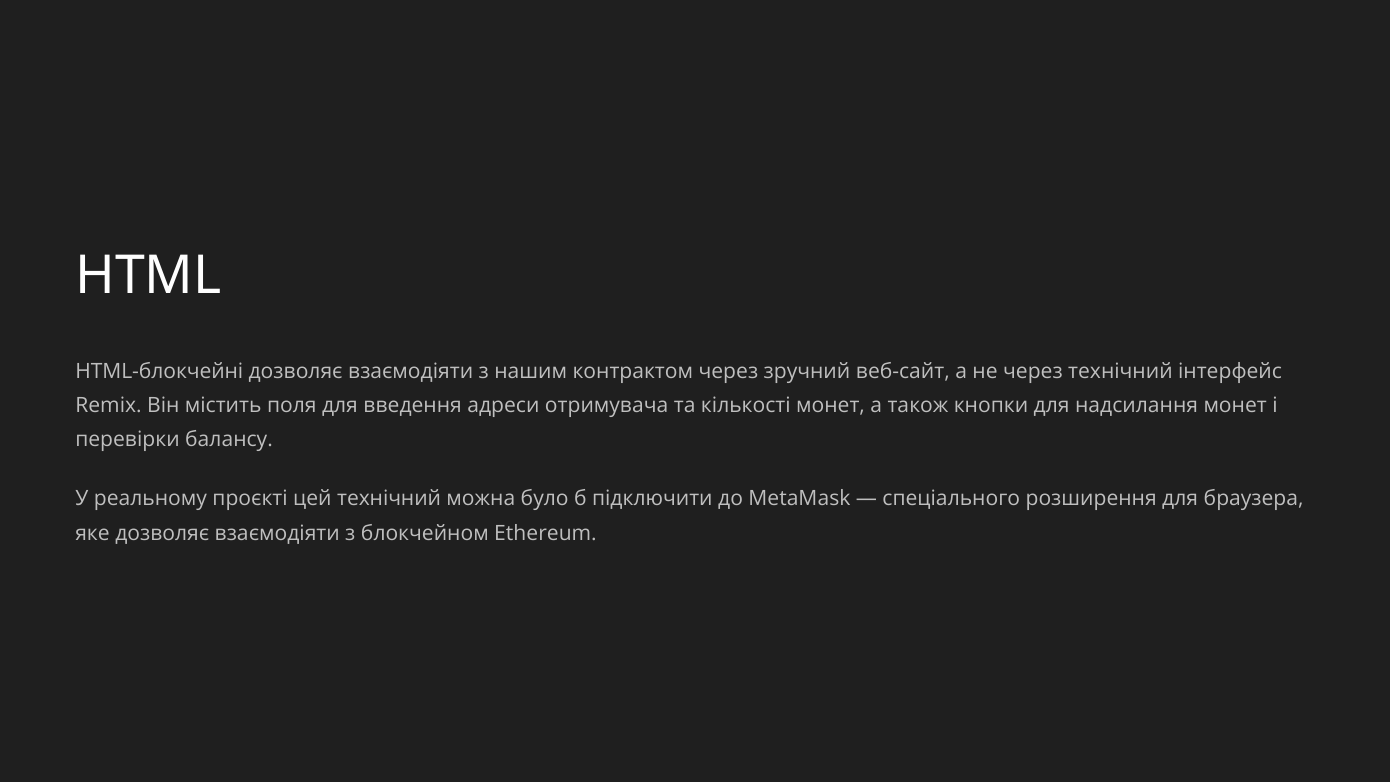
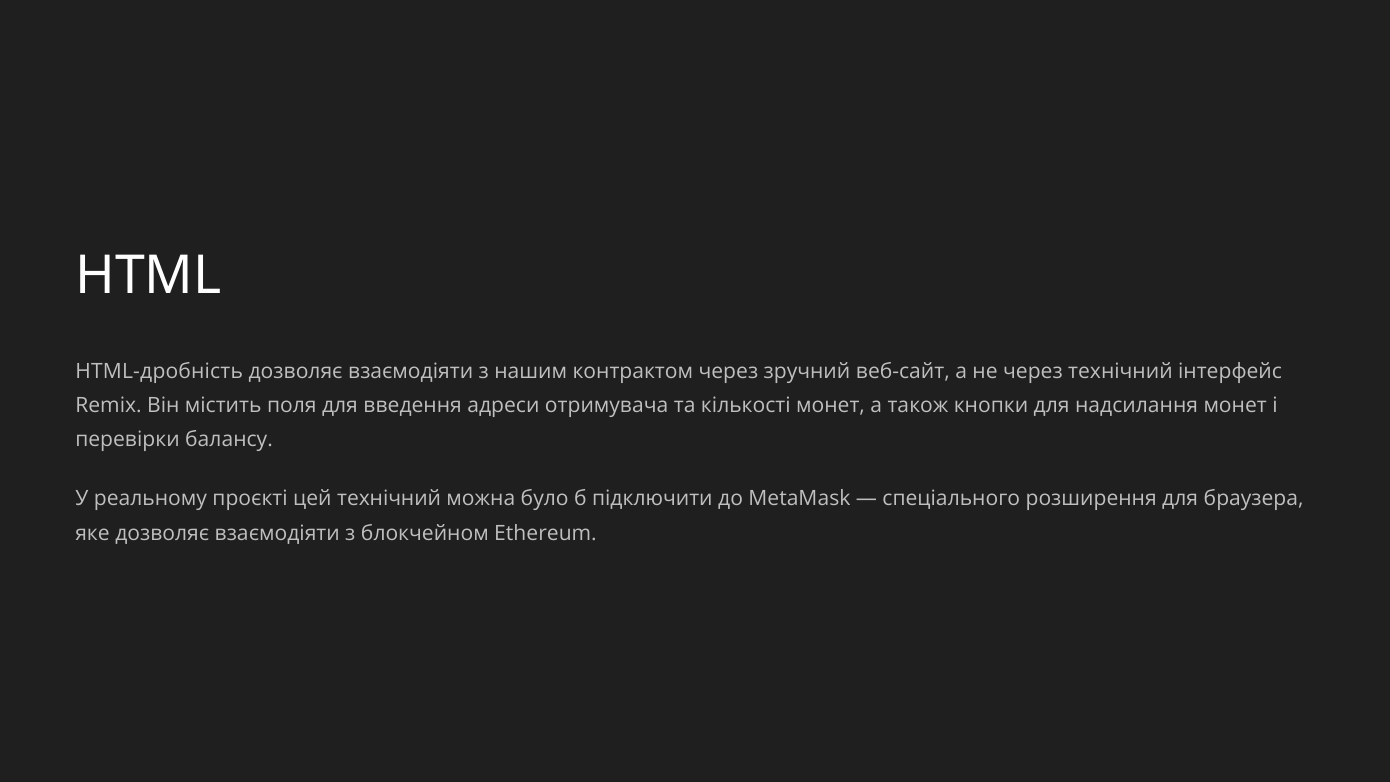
HTML-блокчейні: HTML-блокчейні -> HTML-дробність
